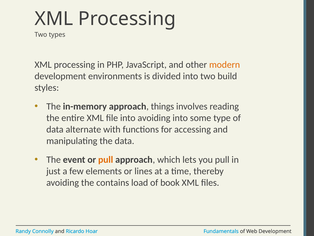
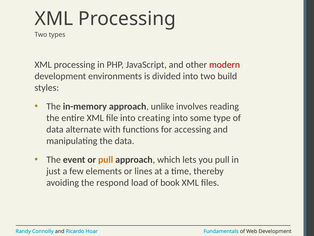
modern colour: orange -> red
things: things -> unlike
into avoiding: avoiding -> creating
contains: contains -> respond
